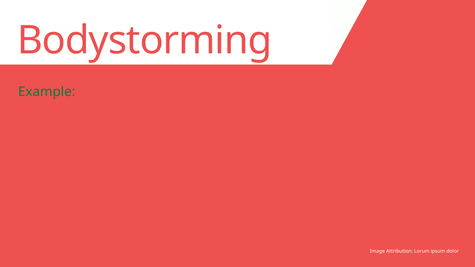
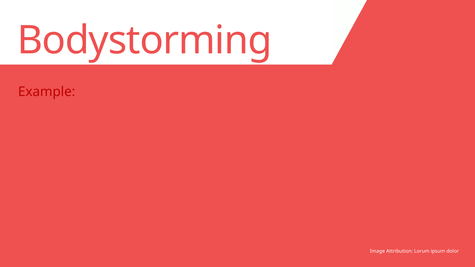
Example colour: green -> red
